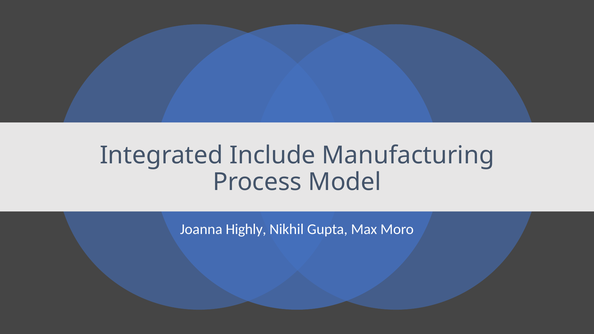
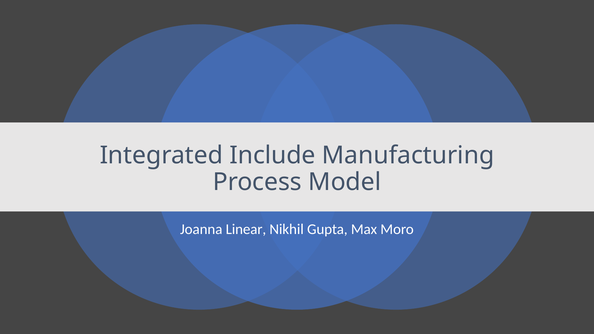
Highly: Highly -> Linear
